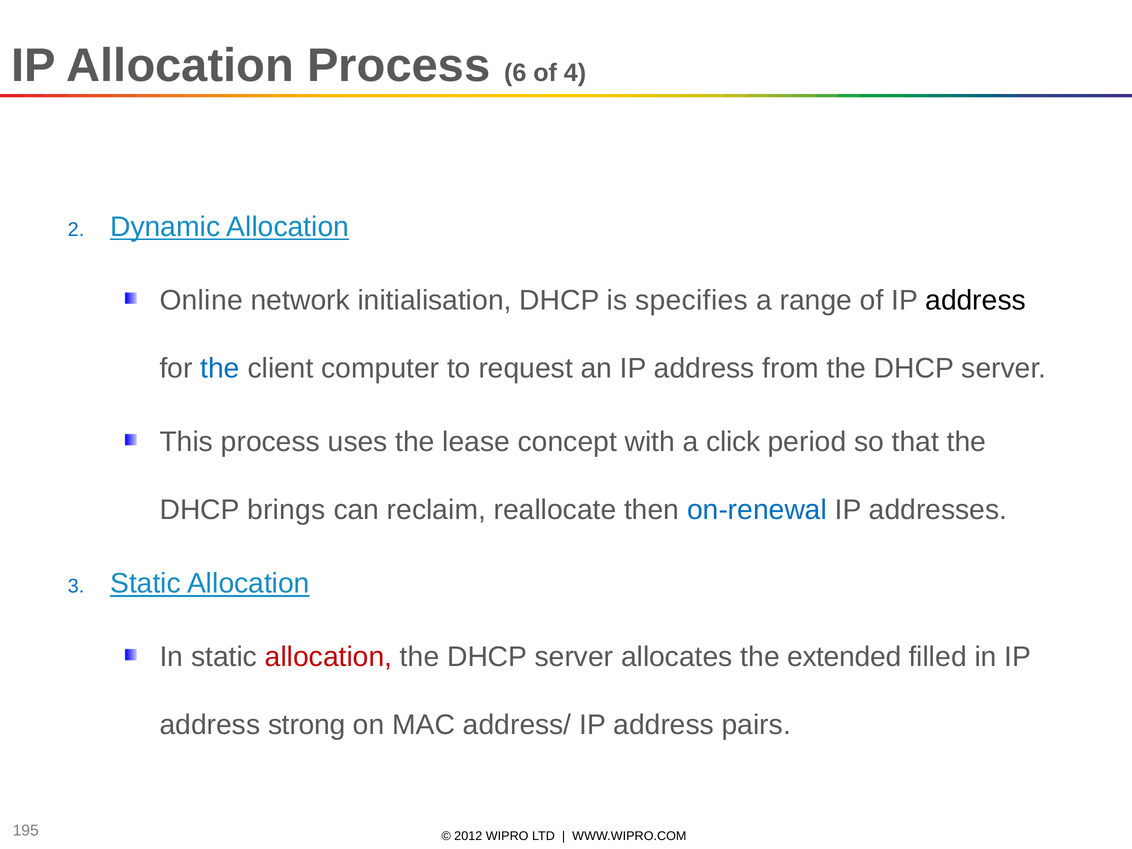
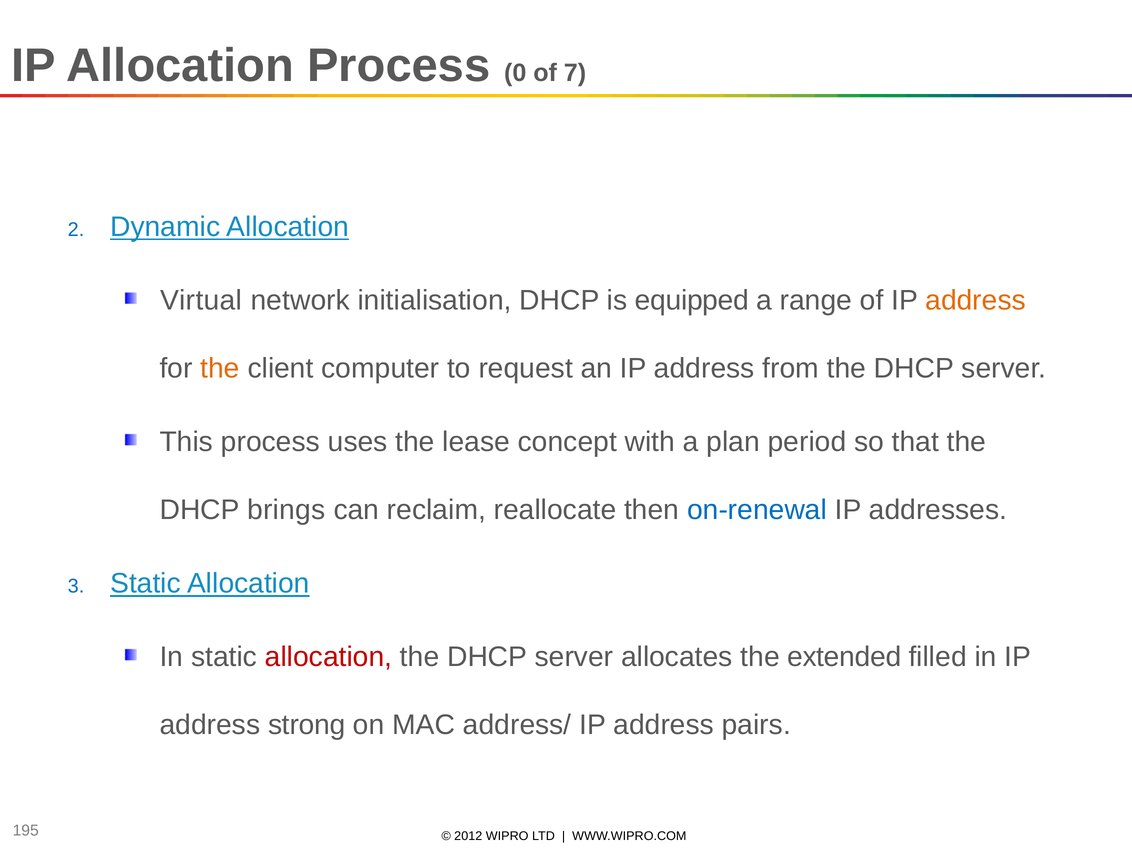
6: 6 -> 0
4: 4 -> 7
Online: Online -> Virtual
specifies: specifies -> equipped
address at (976, 300) colour: black -> orange
the at (220, 368) colour: blue -> orange
click: click -> plan
